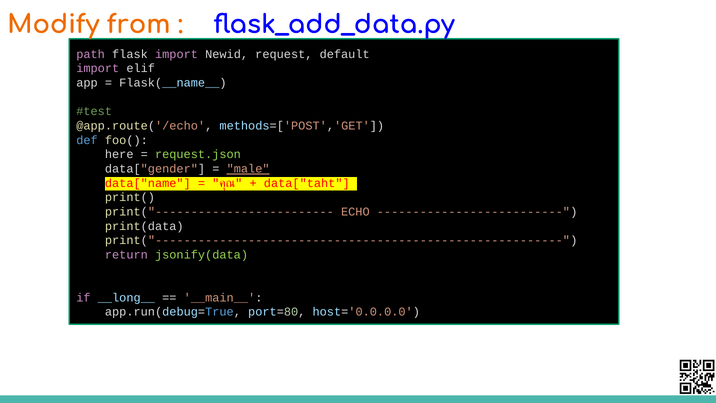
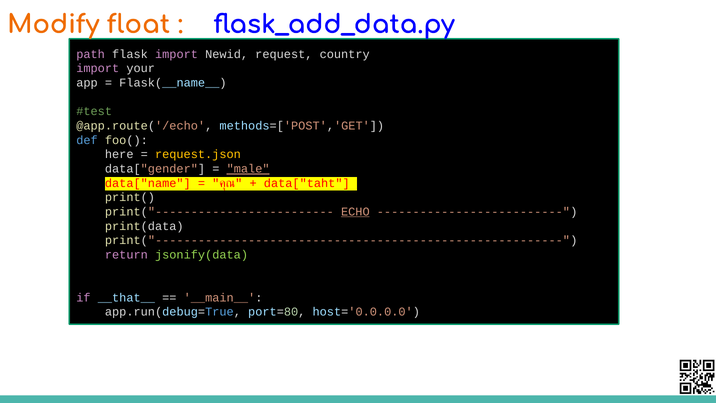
from: from -> float
default: default -> country
elif: elif -> your
request.json colour: light green -> yellow
ECHO underline: none -> present
__long__: __long__ -> __that__
